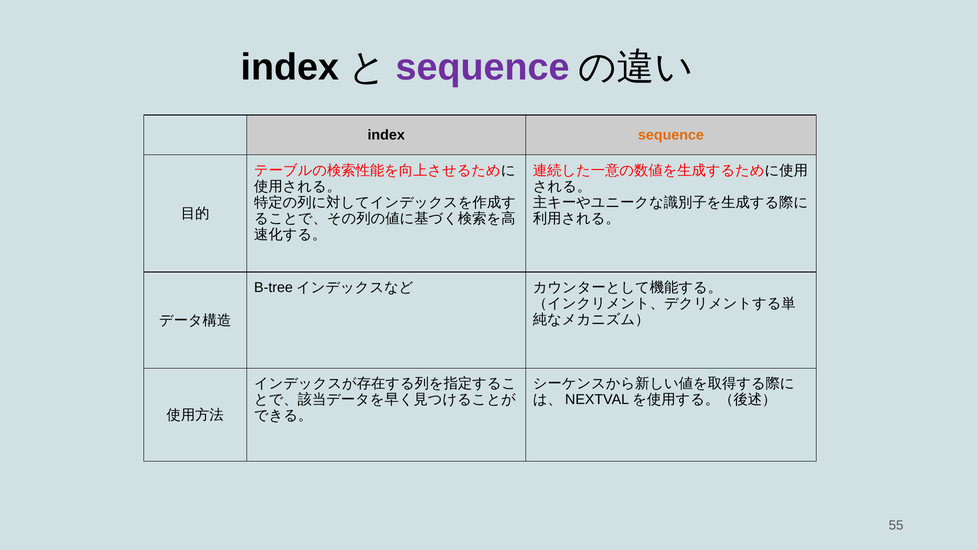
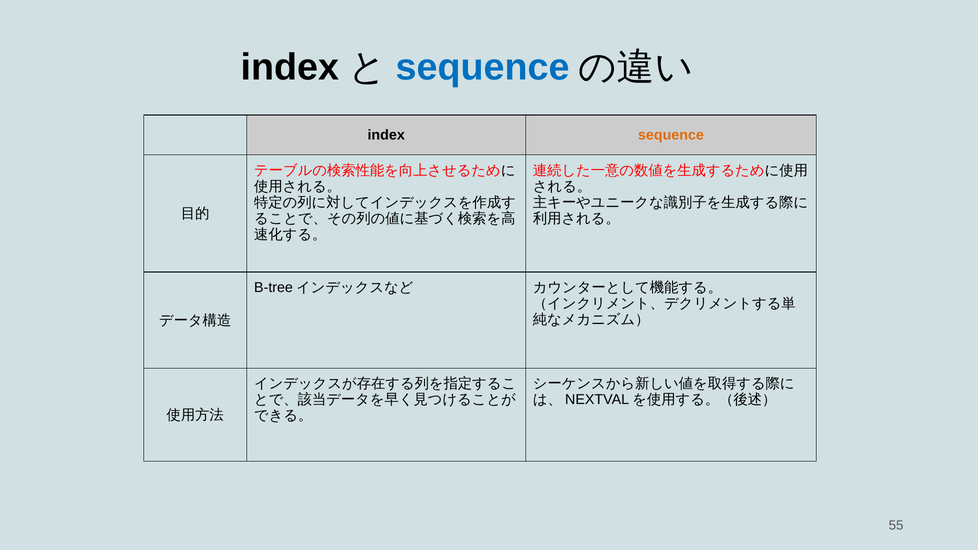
sequence at (483, 67) colour: purple -> blue
